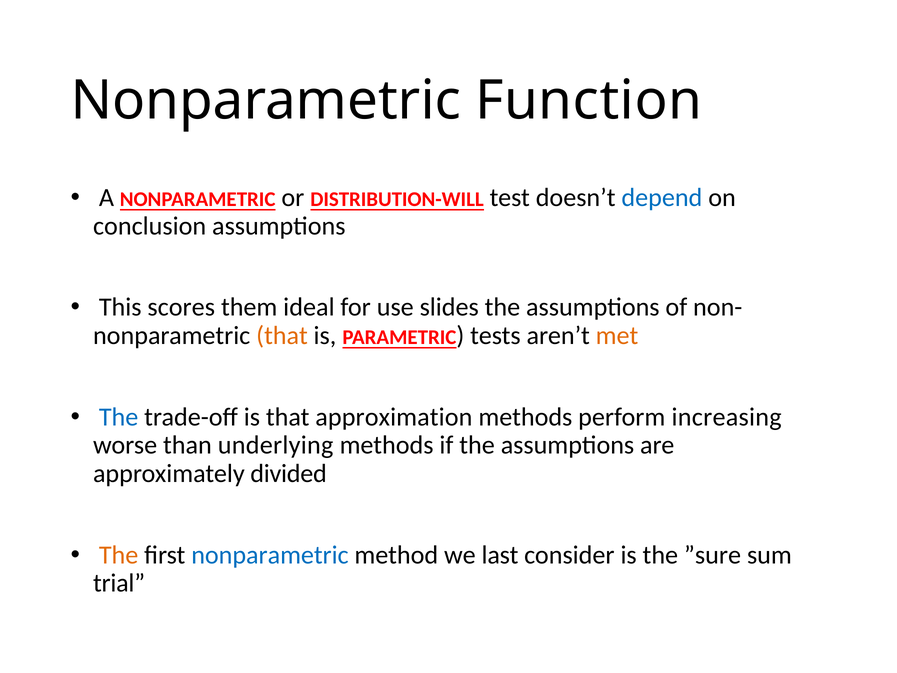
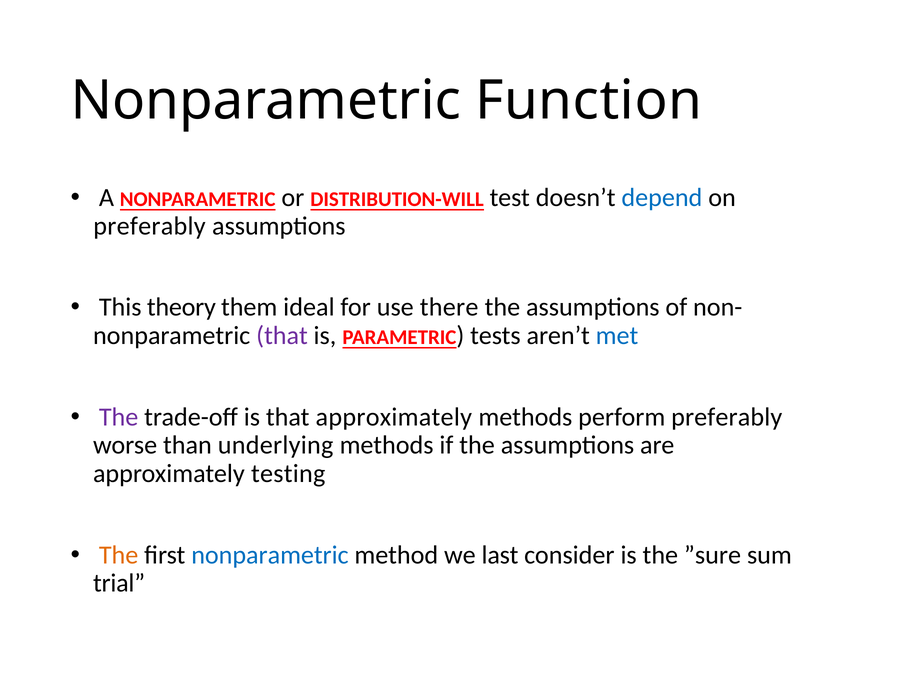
conclusion at (150, 226): conclusion -> preferably
scores: scores -> theory
slides: slides -> there
that at (282, 335) colour: orange -> purple
met colour: orange -> blue
The at (119, 417) colour: blue -> purple
that approximation: approximation -> approximately
perform increasing: increasing -> preferably
divided: divided -> testing
